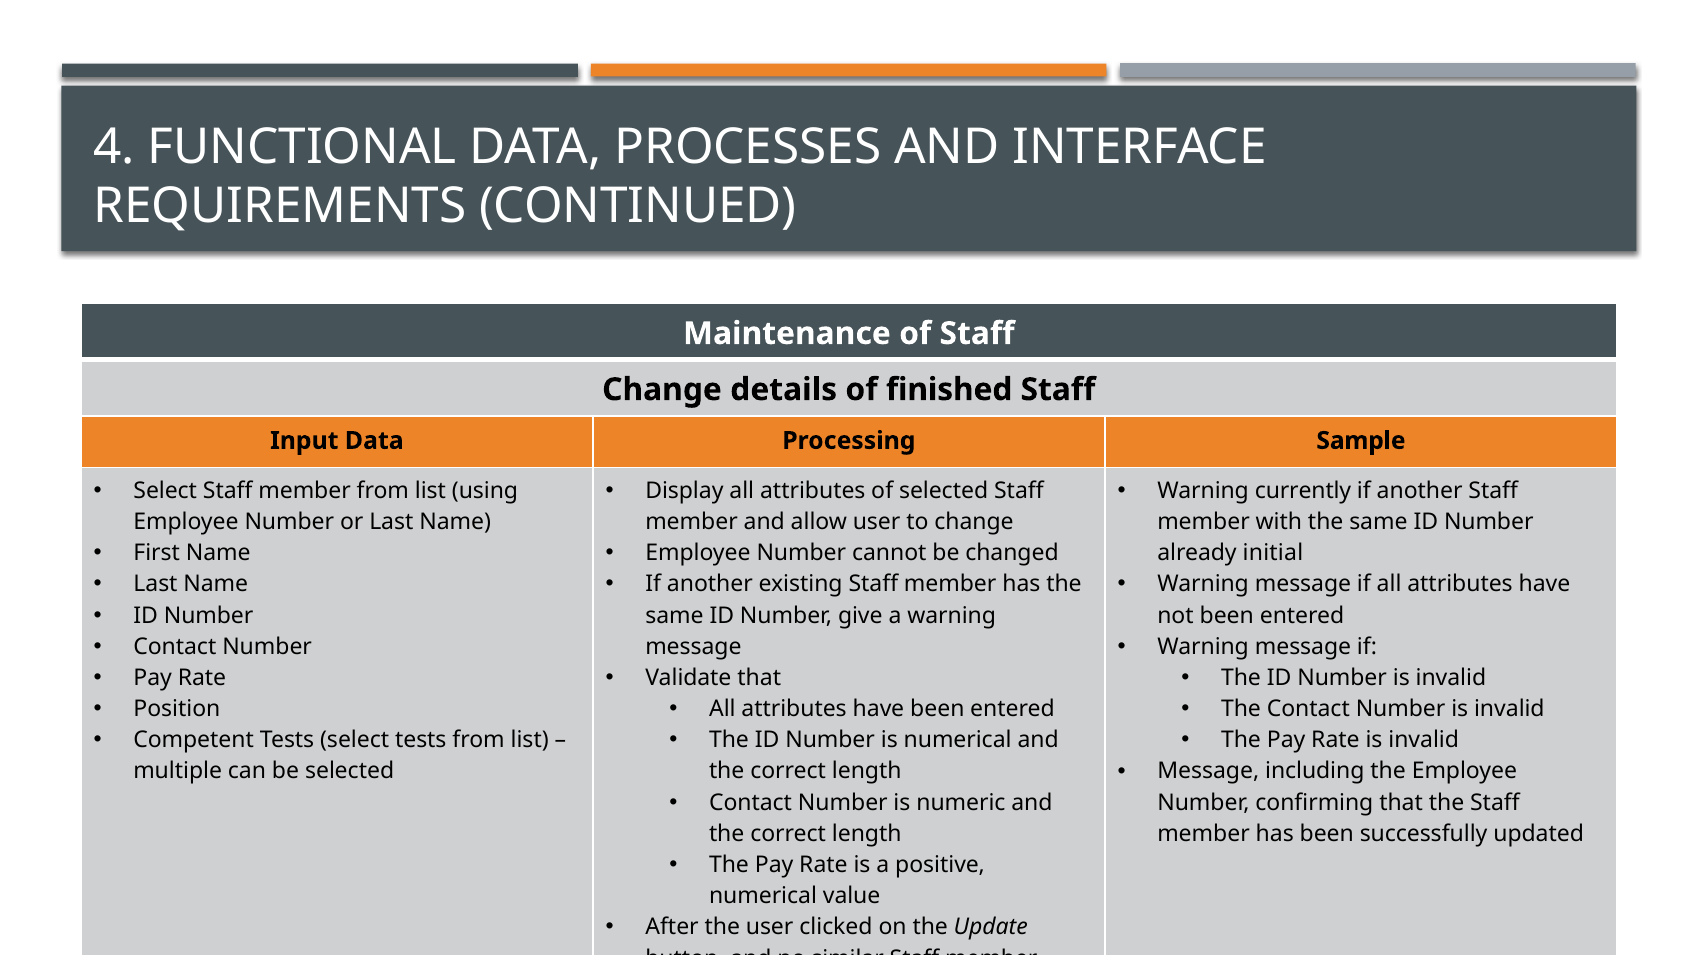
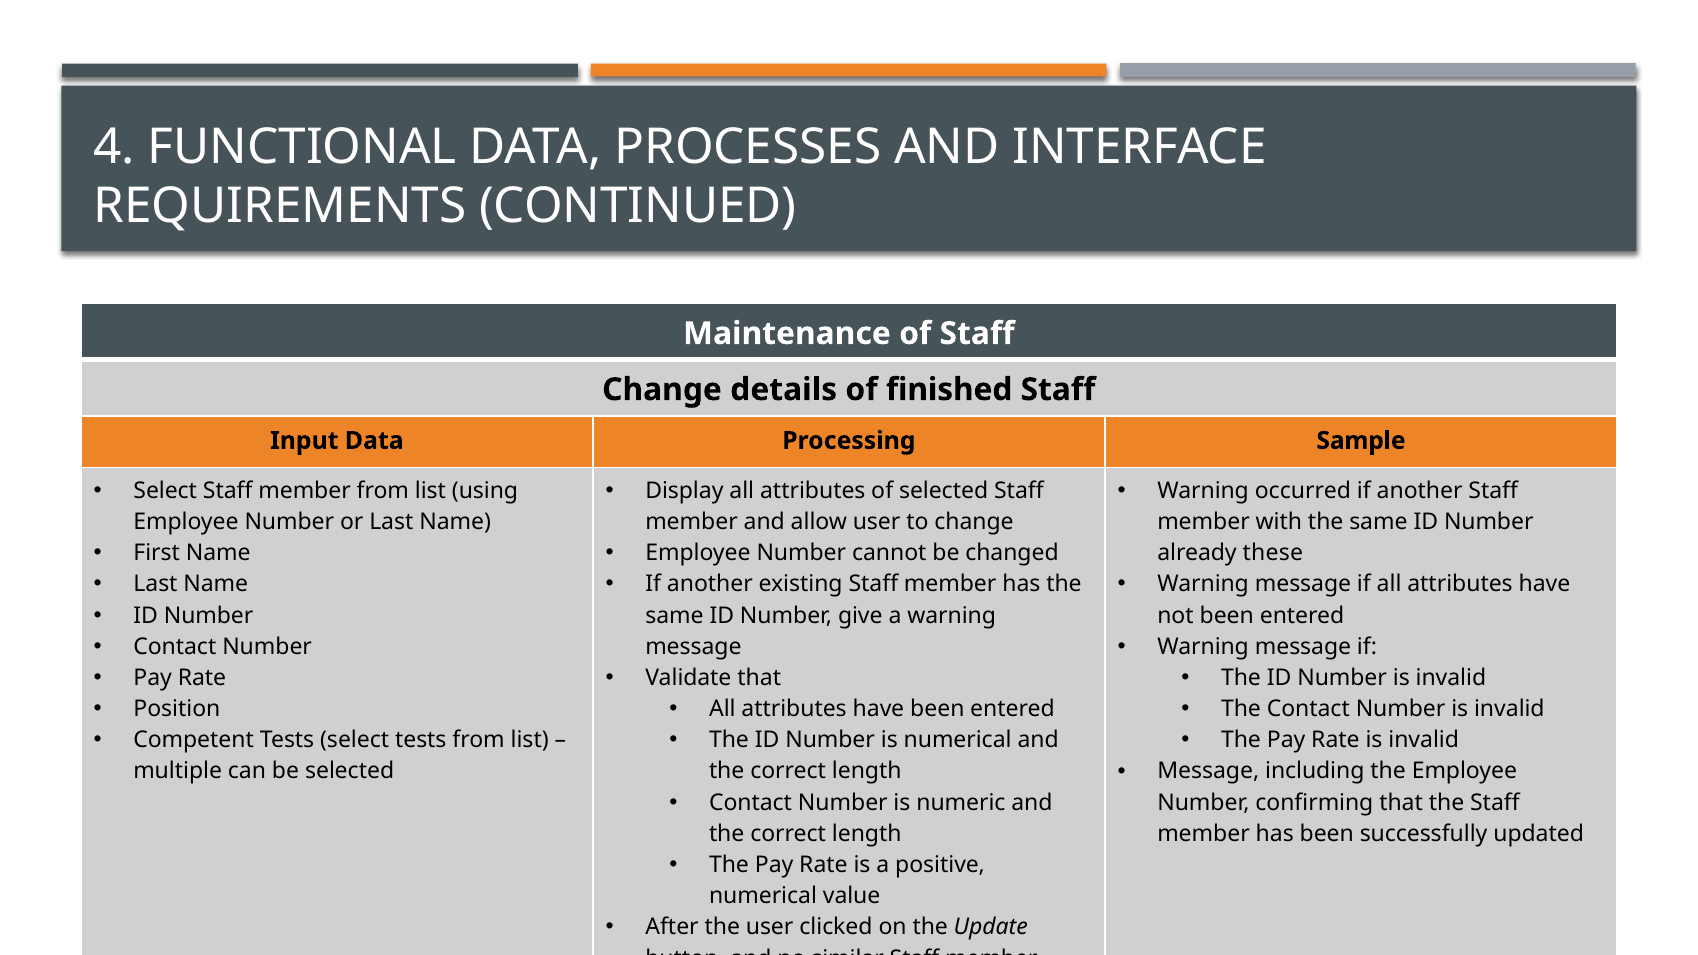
currently: currently -> occurred
initial: initial -> these
